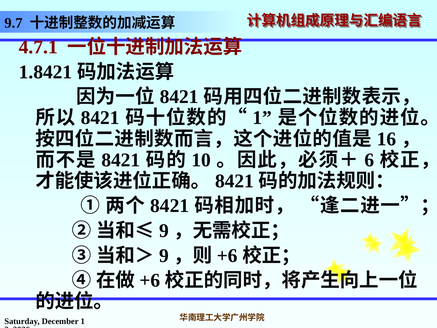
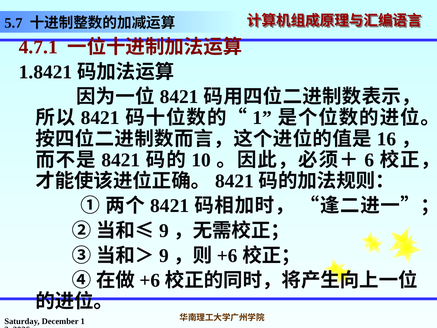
9.7: 9.7 -> 5.7
